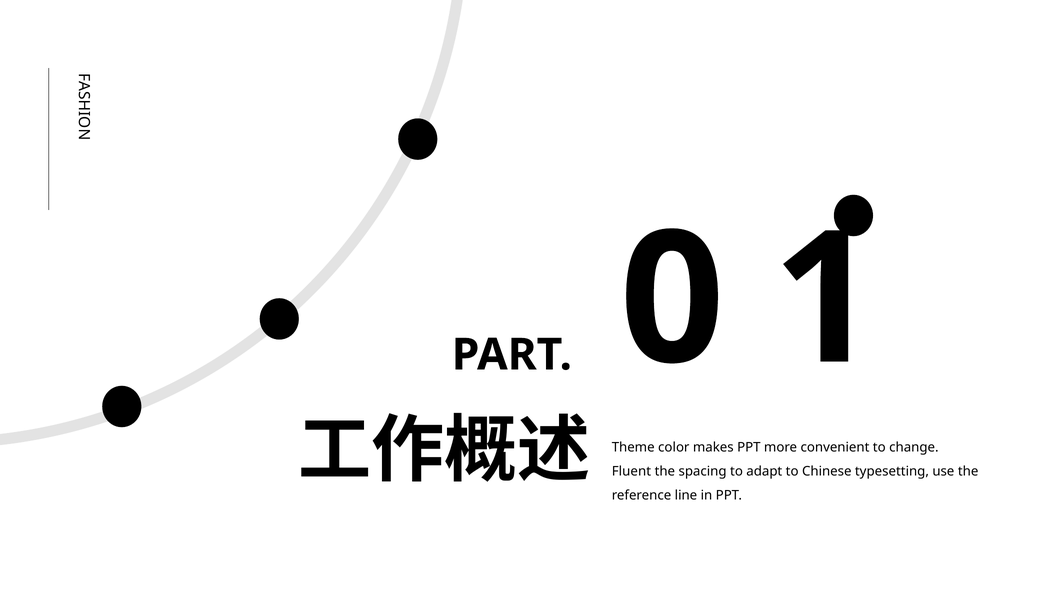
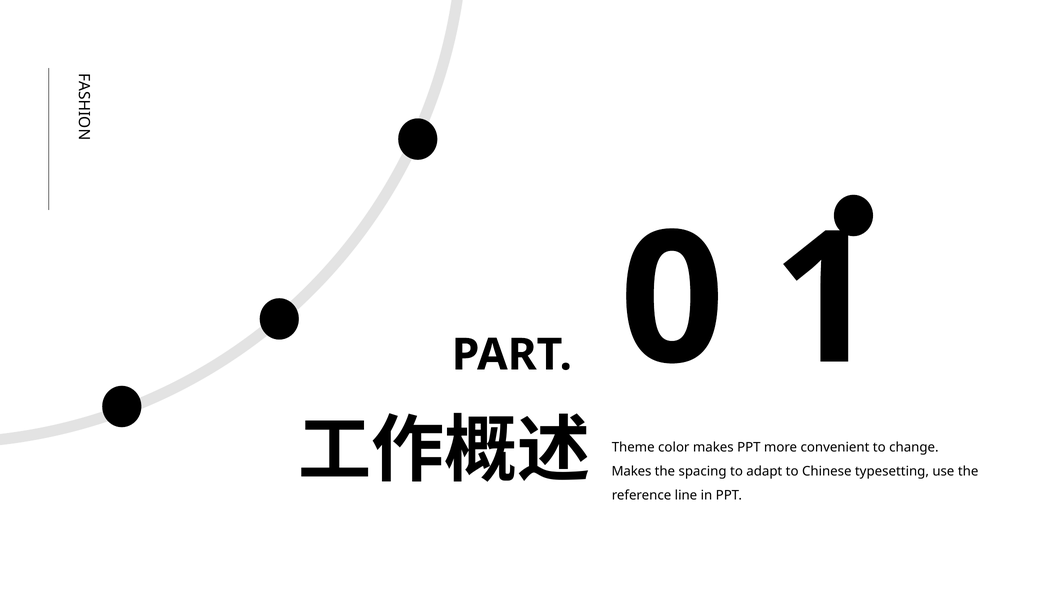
Fluent at (631, 471): Fluent -> Makes
